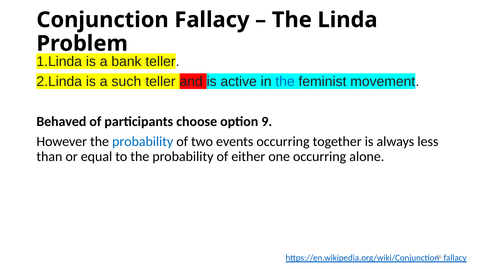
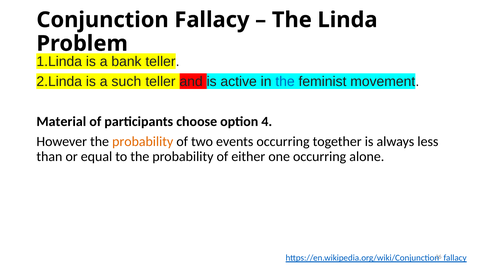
Behaved: Behaved -> Material
9: 9 -> 4
probability at (143, 141) colour: blue -> orange
